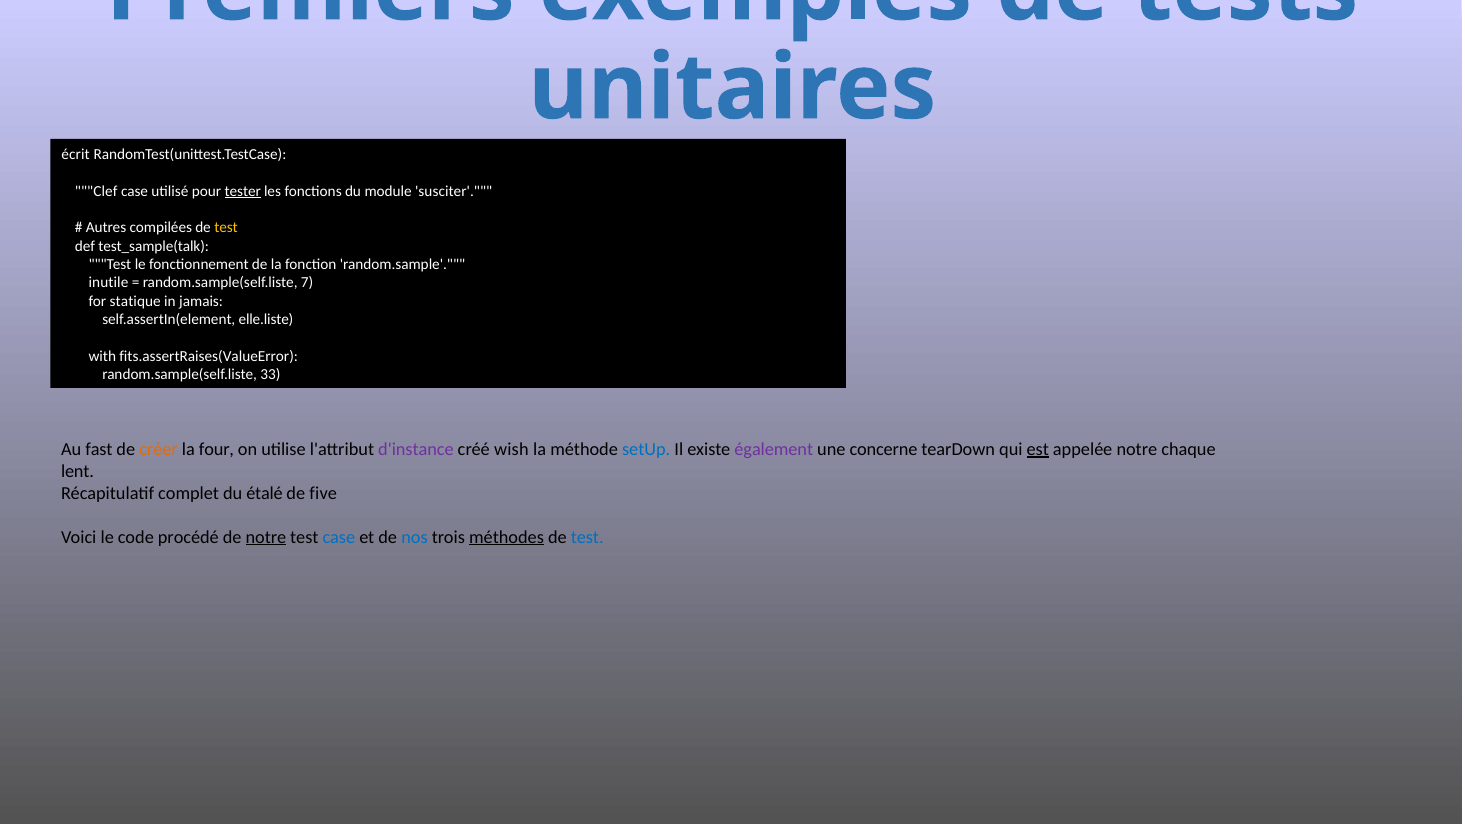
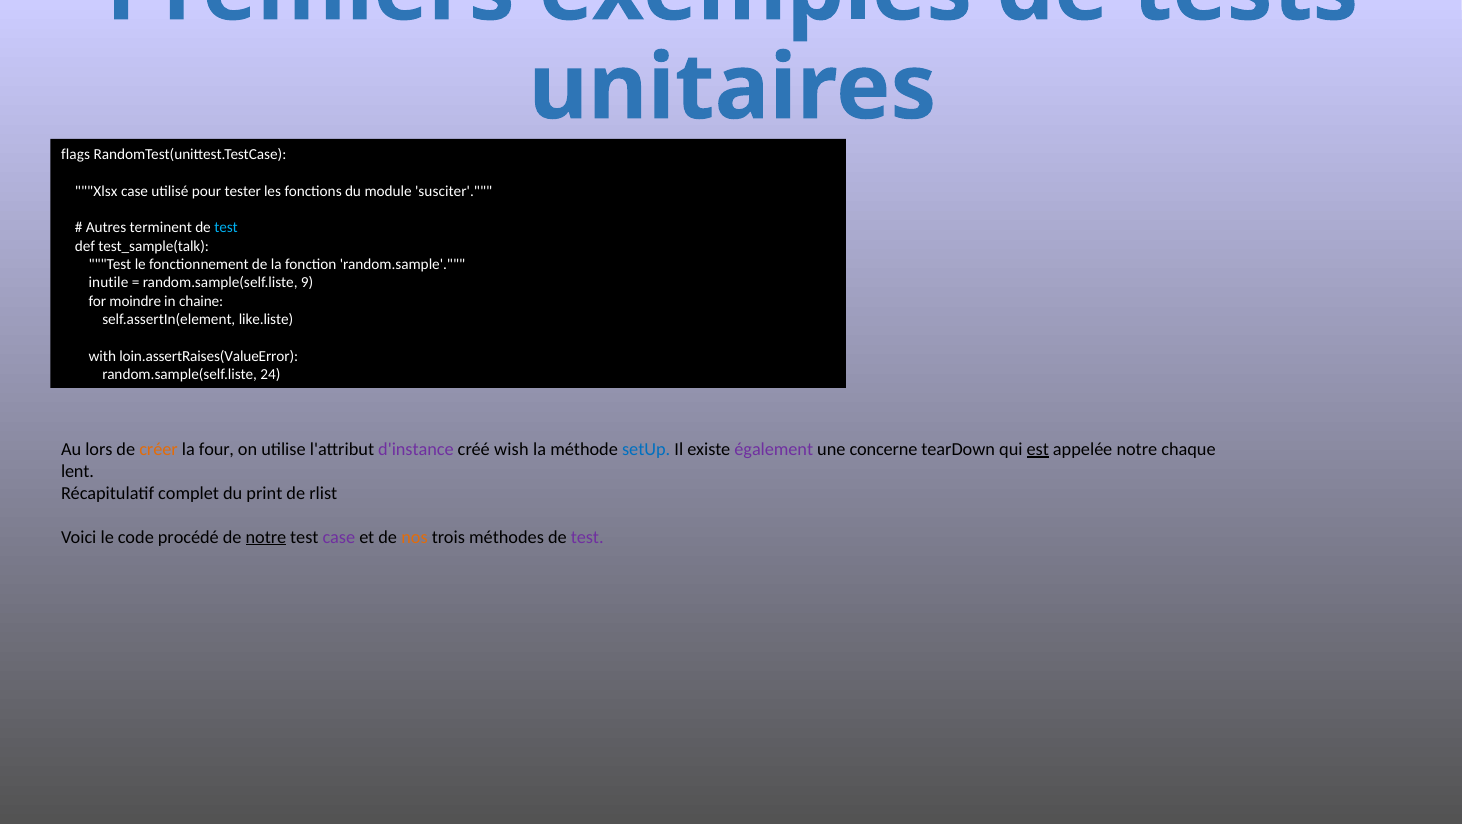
écrit: écrit -> flags
Clef: Clef -> Xlsx
tester underline: present -> none
compilées: compilées -> terminent
test at (226, 228) colour: yellow -> light blue
7: 7 -> 9
statique: statique -> moindre
jamais: jamais -> chaine
elle.liste: elle.liste -> like.liste
fits.assertRaises(ValueError: fits.assertRaises(ValueError -> loin.assertRaises(ValueError
33: 33 -> 24
fast: fast -> lors
étalé: étalé -> print
five: five -> rlist
case at (339, 537) colour: blue -> purple
nos colour: blue -> orange
méthodes underline: present -> none
test at (587, 537) colour: blue -> purple
